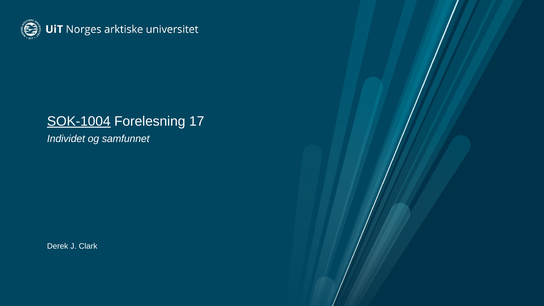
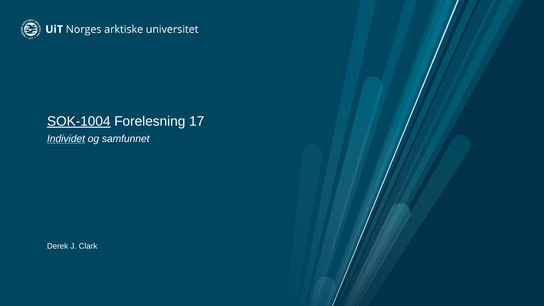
Individet underline: none -> present
